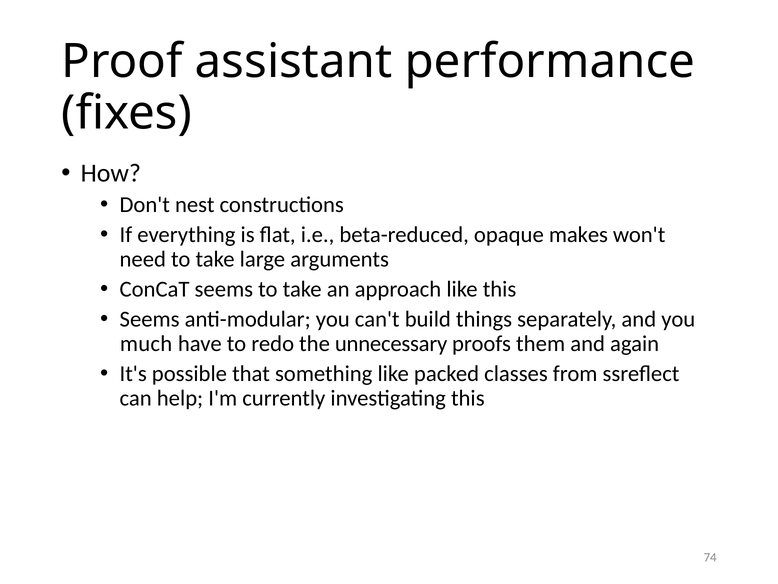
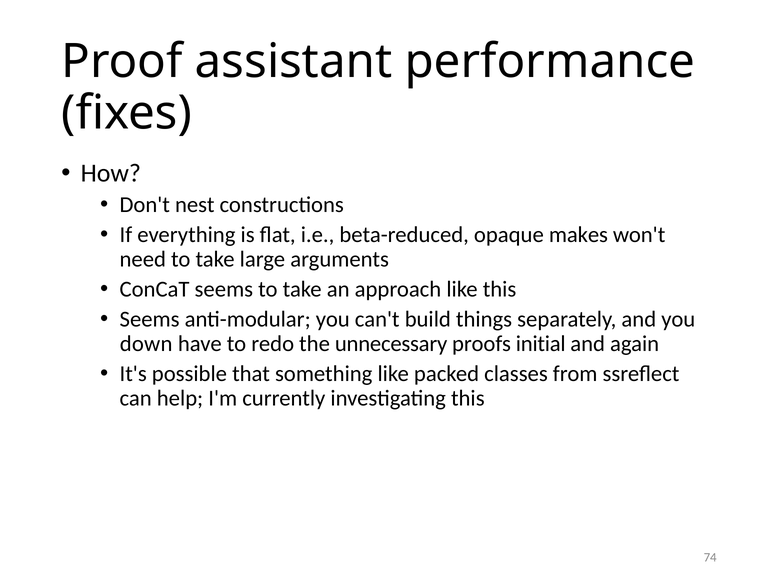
much: much -> down
them: them -> initial
